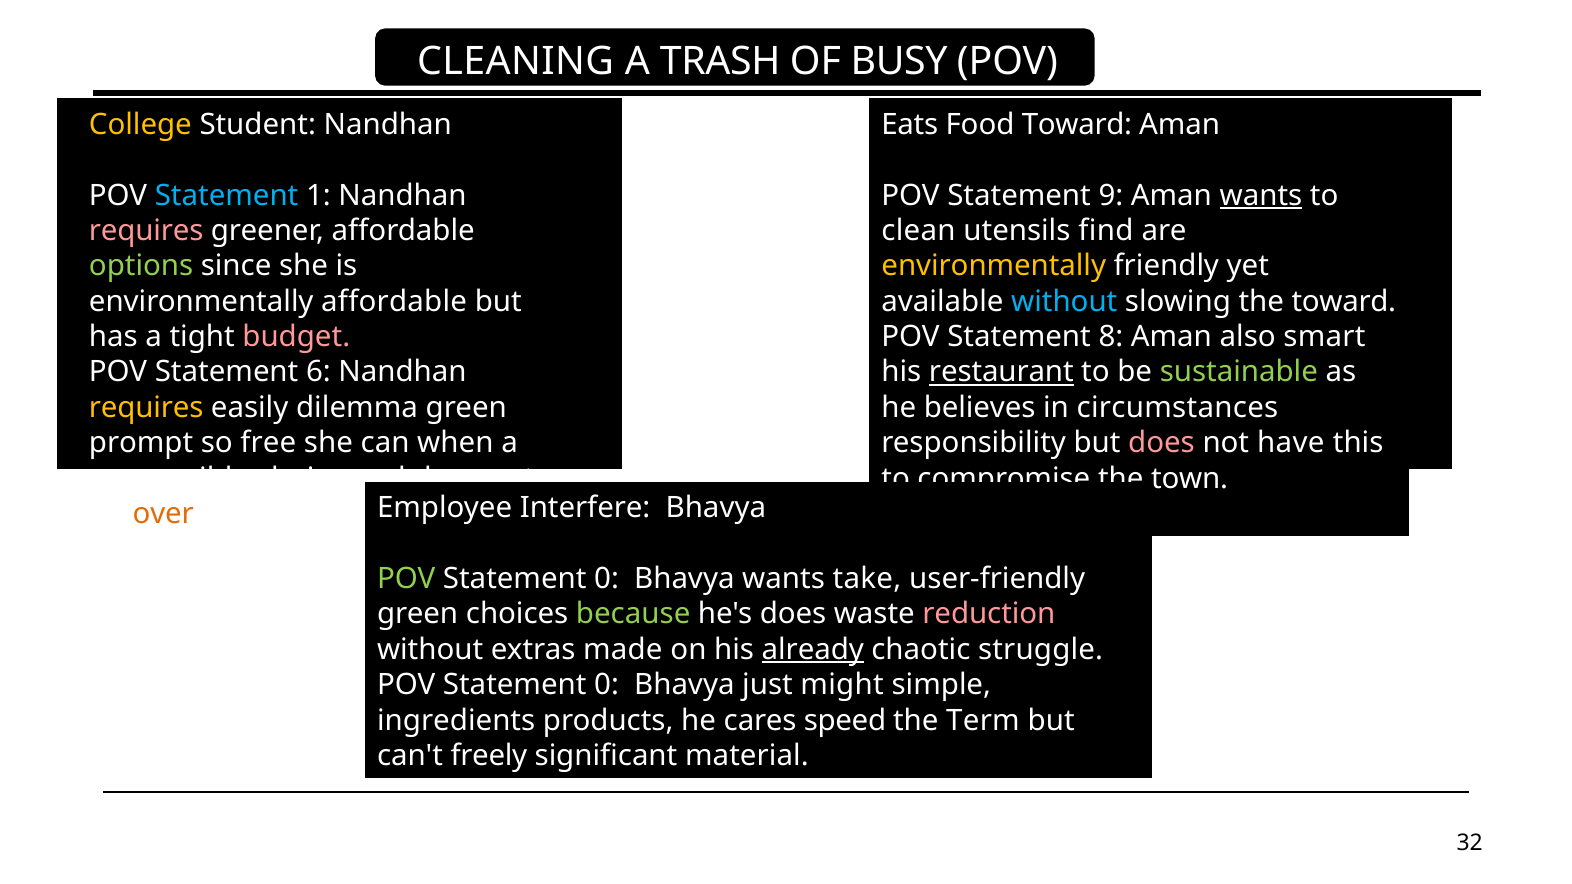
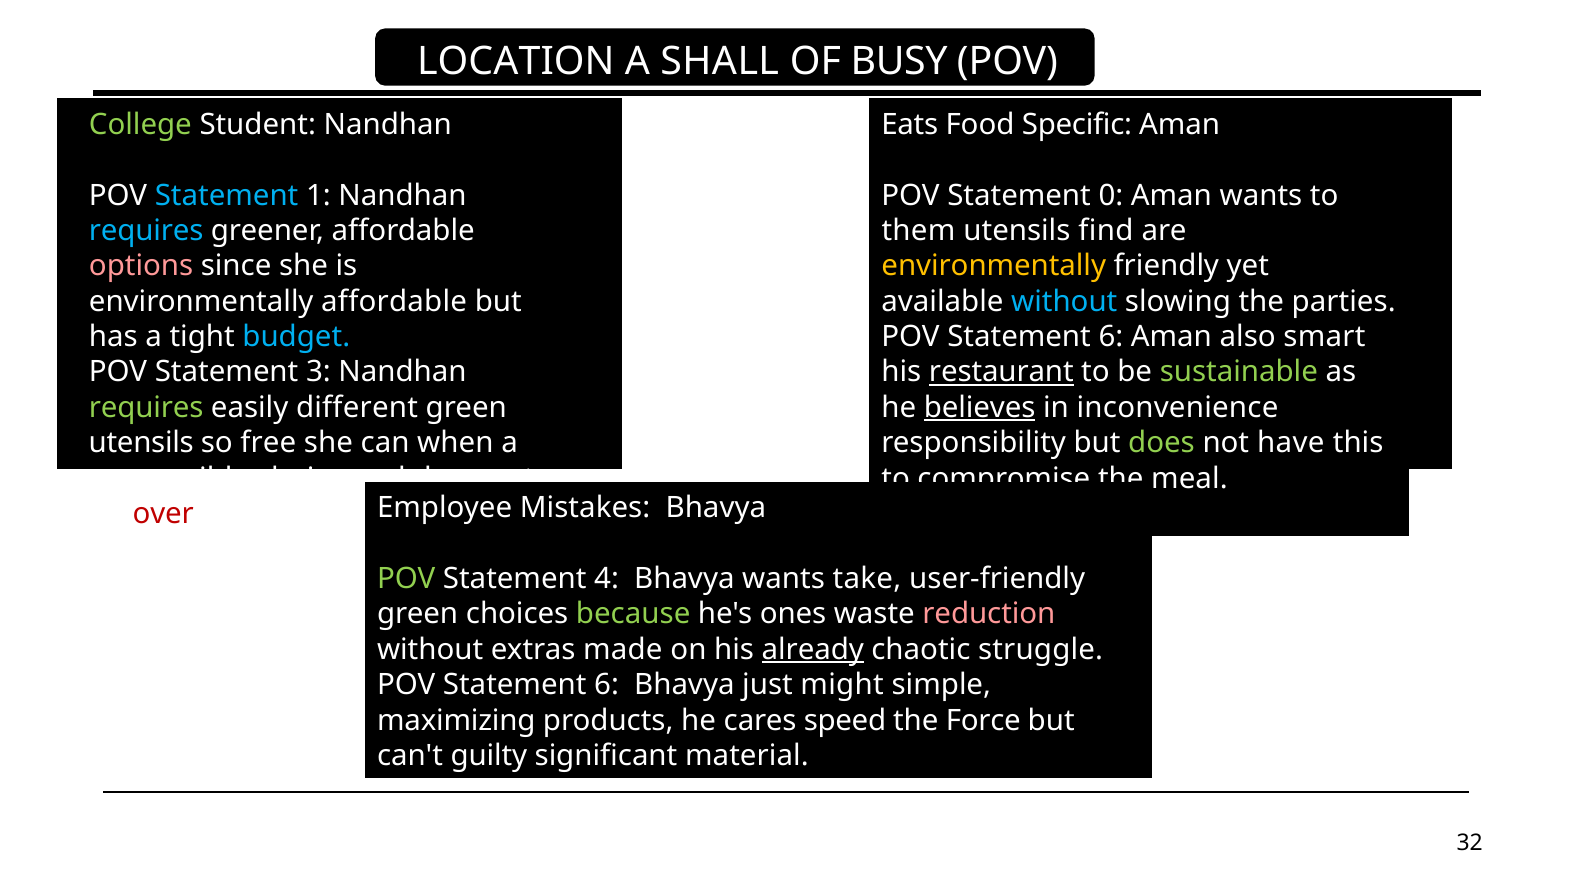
CLEANING: CLEANING -> LOCATION
TRASH: TRASH -> SHALL
College colour: yellow -> light green
Food Toward: Toward -> Specific
9: 9 -> 0
wants at (1261, 196) underline: present -> none
requires at (146, 231) colour: pink -> light blue
clean: clean -> them
options colour: light green -> pink
the toward: toward -> parties
budget at (296, 337) colour: pink -> light blue
8 at (1111, 337): 8 -> 6
6: 6 -> 3
requires at (146, 408) colour: yellow -> light green
dilemma: dilemma -> different
believes underline: none -> present
circumstances: circumstances -> inconvenience
prompt at (141, 443): prompt -> utensils
does at (1161, 443) colour: pink -> light green
town: town -> meal
Interfere: Interfere -> Mistakes
over colour: orange -> red
0 at (607, 579): 0 -> 4
he's does: does -> ones
0 at (607, 685): 0 -> 6
ingredients: ingredients -> maximizing
Term: Term -> Force
freely: freely -> guilty
